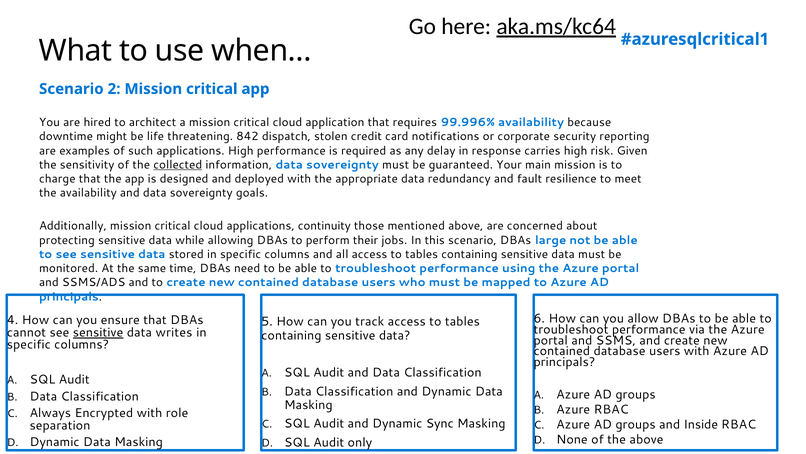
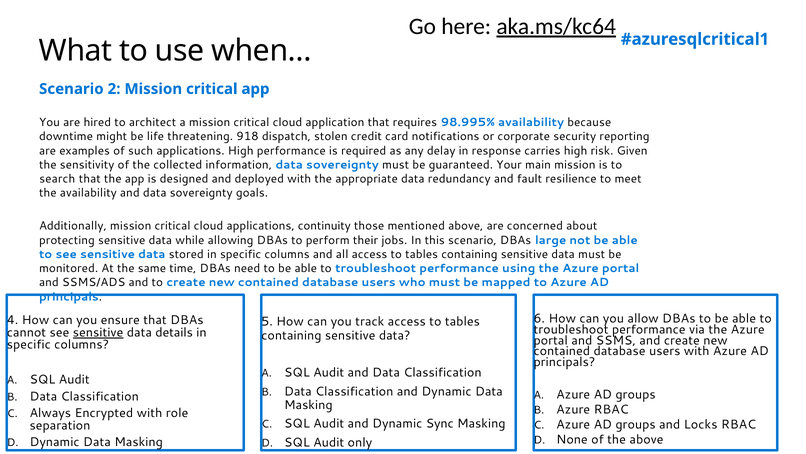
99.996%: 99.996% -> 98.995%
842: 842 -> 918
collected underline: present -> none
charge: charge -> search
writes: writes -> details
Inside: Inside -> Locks
